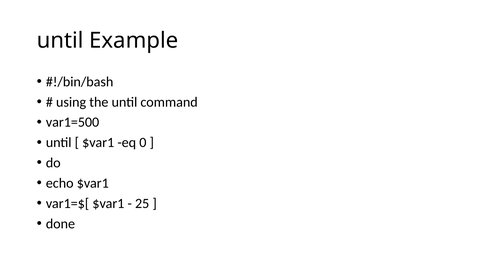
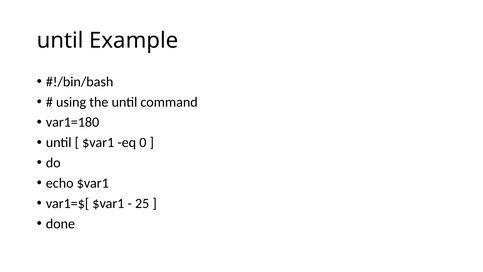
var1=500: var1=500 -> var1=180
